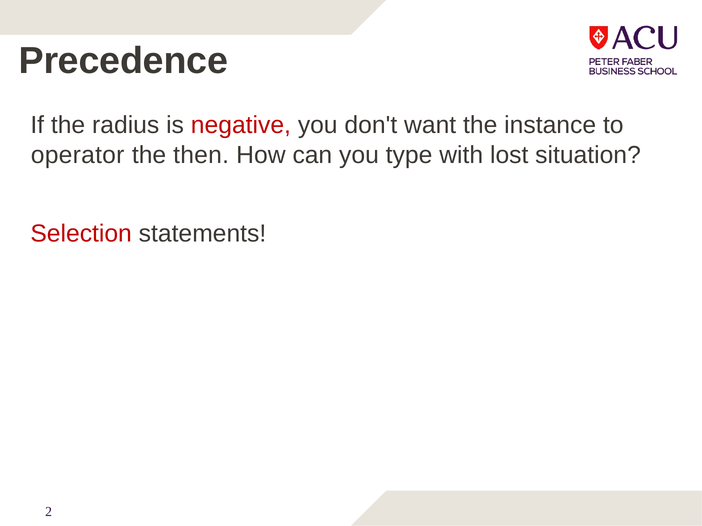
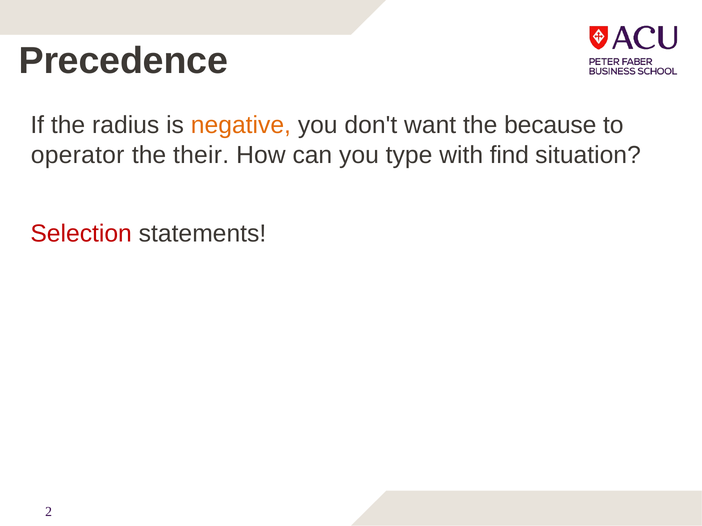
negative colour: red -> orange
instance: instance -> because
then: then -> their
lost: lost -> find
